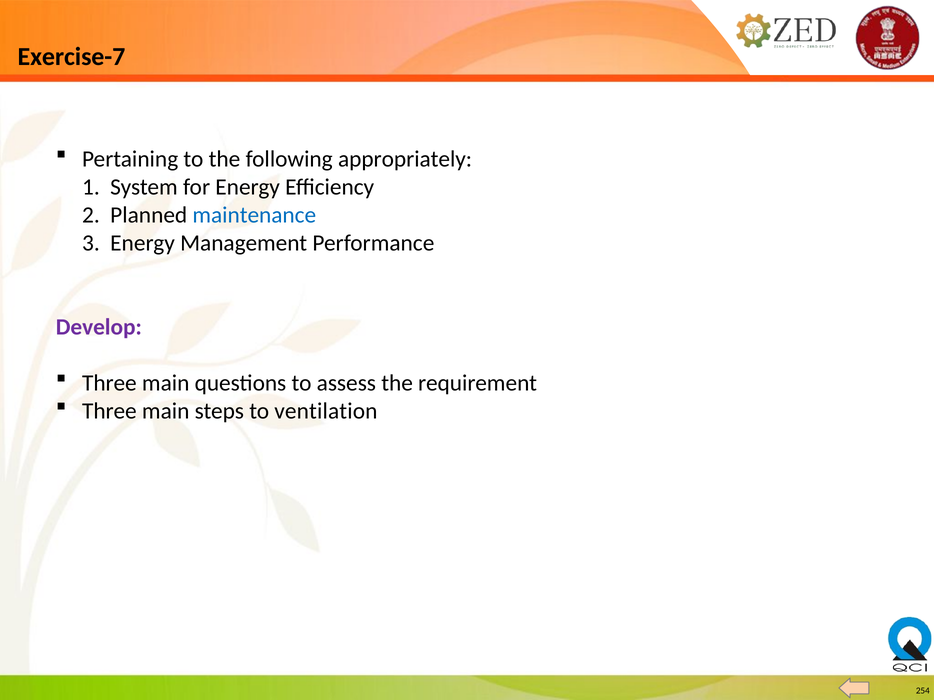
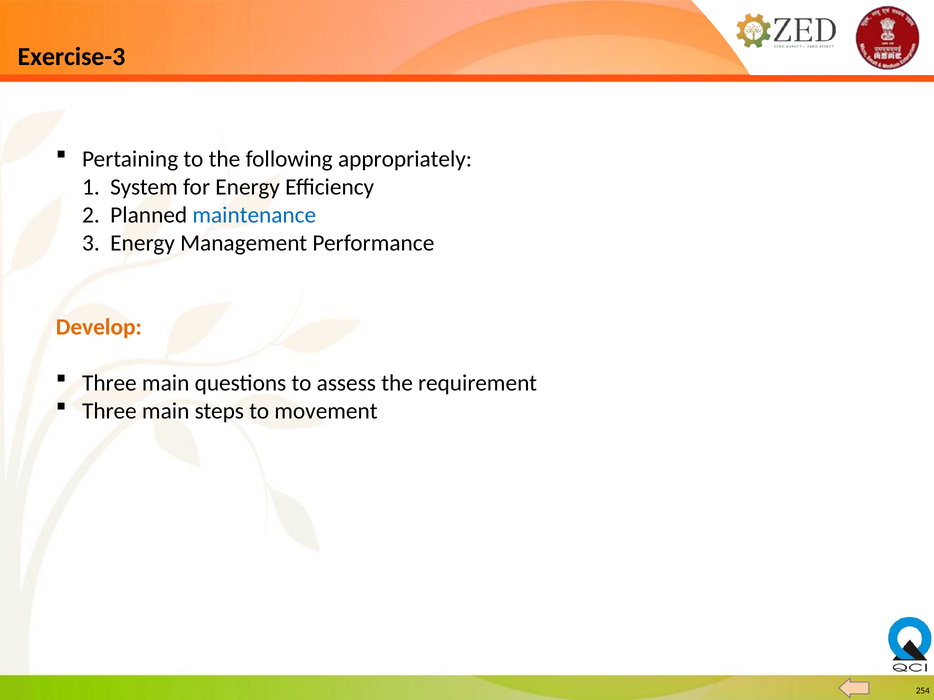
Exercise-7: Exercise-7 -> Exercise-3
Develop colour: purple -> orange
ventilation: ventilation -> movement
